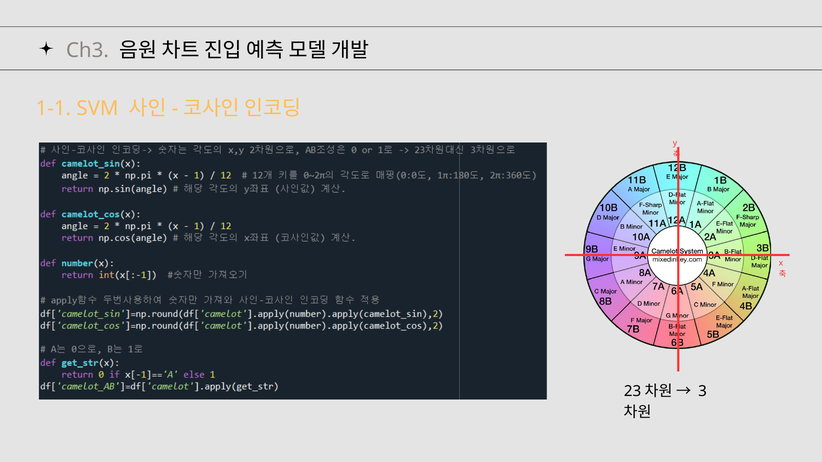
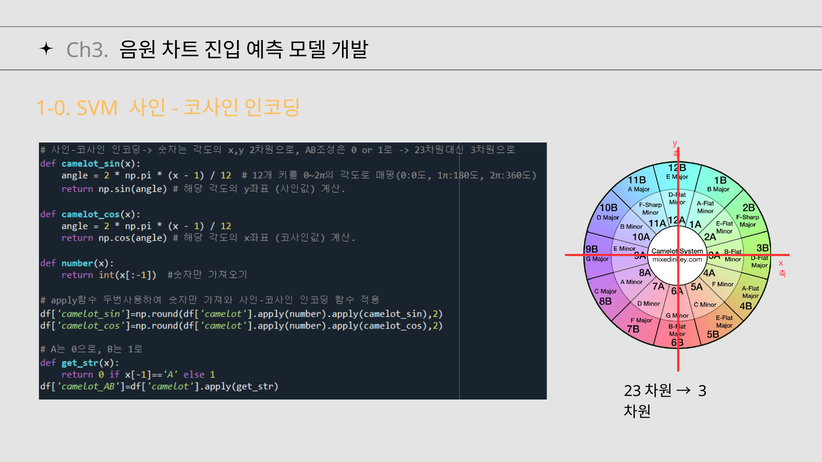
1-1: 1-1 -> 1-0
